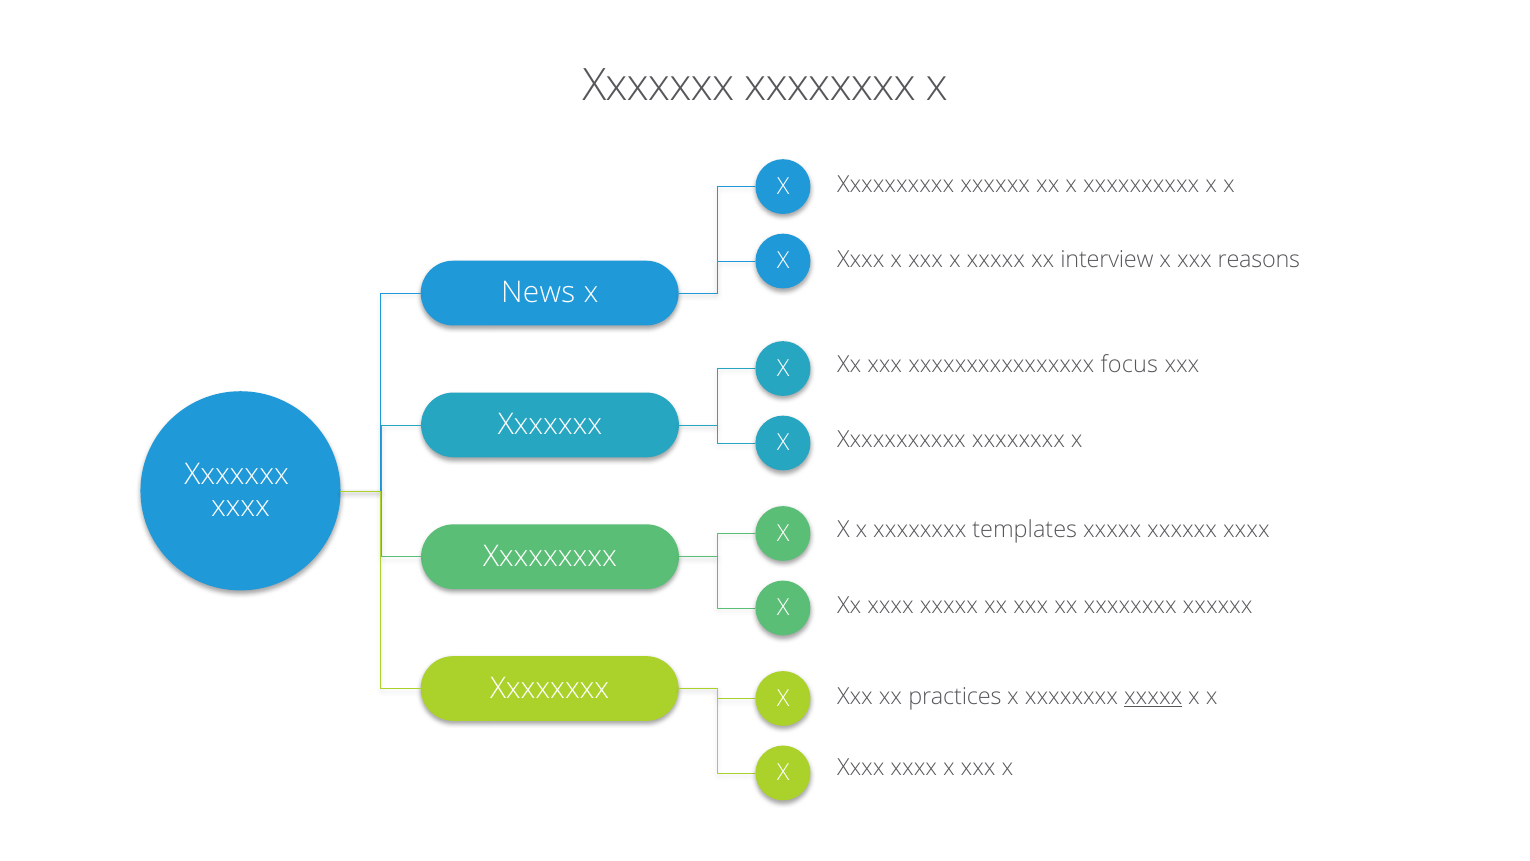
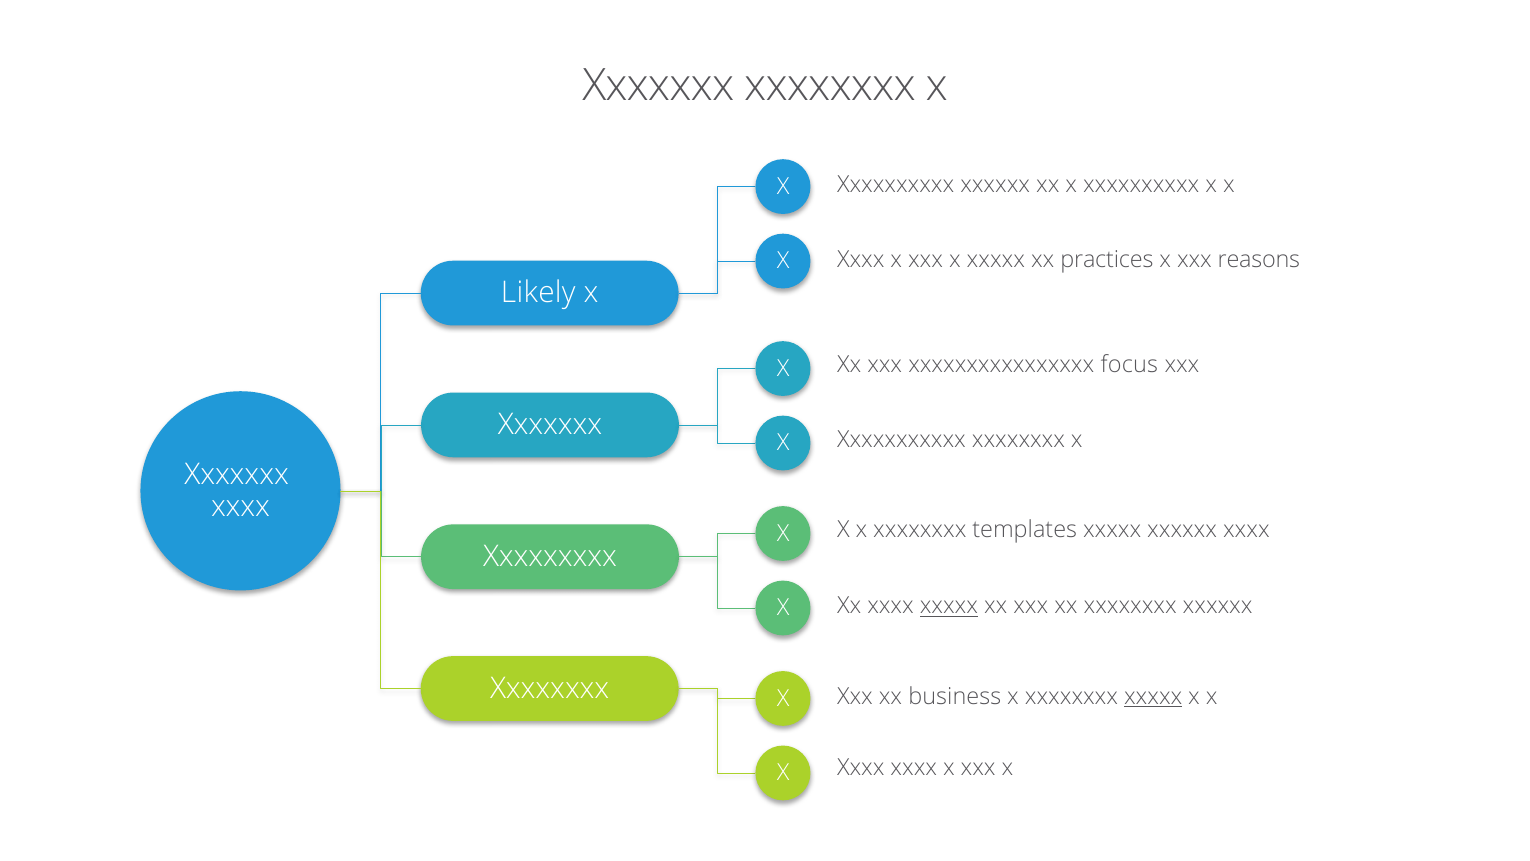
interview: interview -> practices
News: News -> Likely
xxxxx at (949, 606) underline: none -> present
practices: practices -> business
